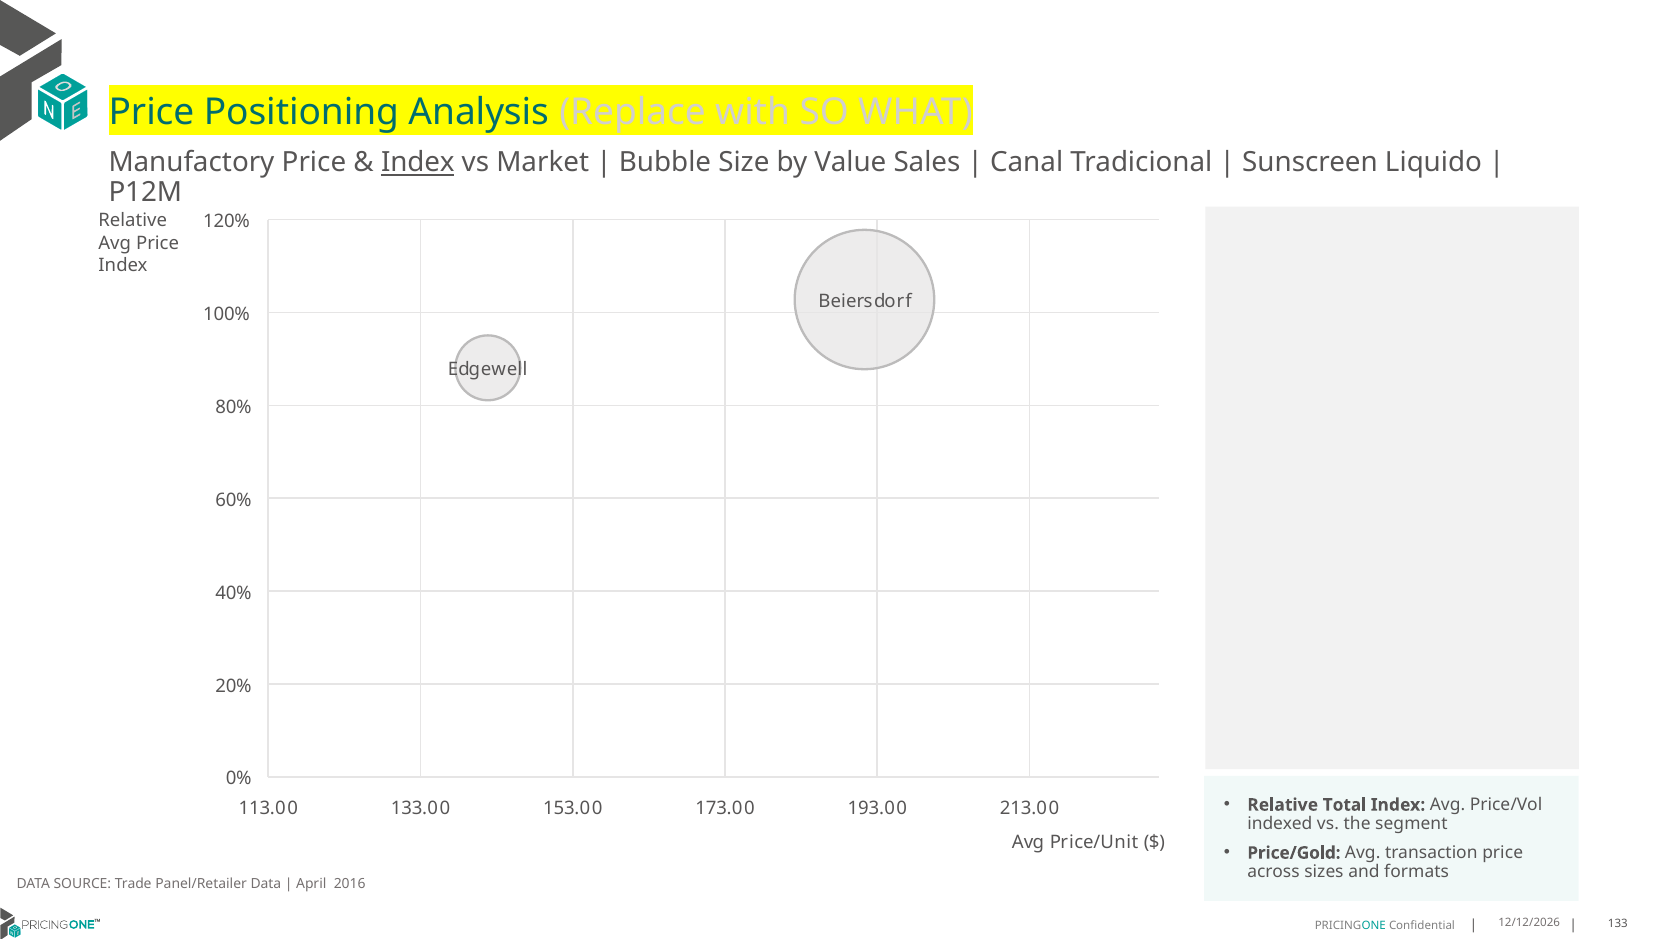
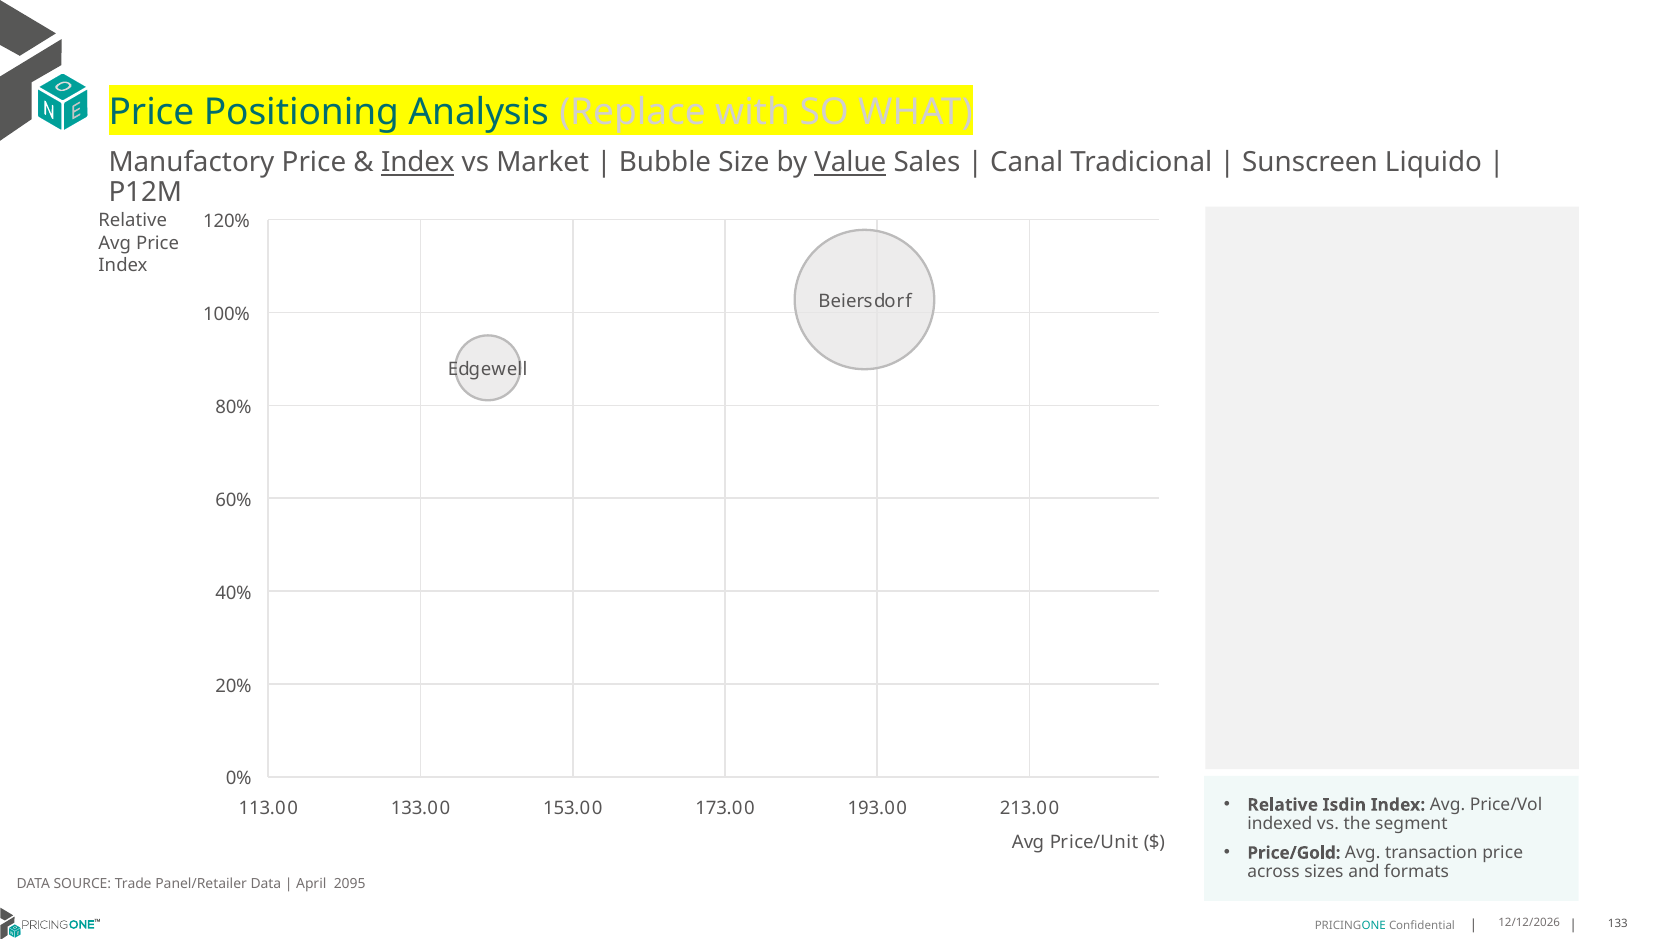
Value underline: none -> present
Total: Total -> Isdin
2016: 2016 -> 2095
